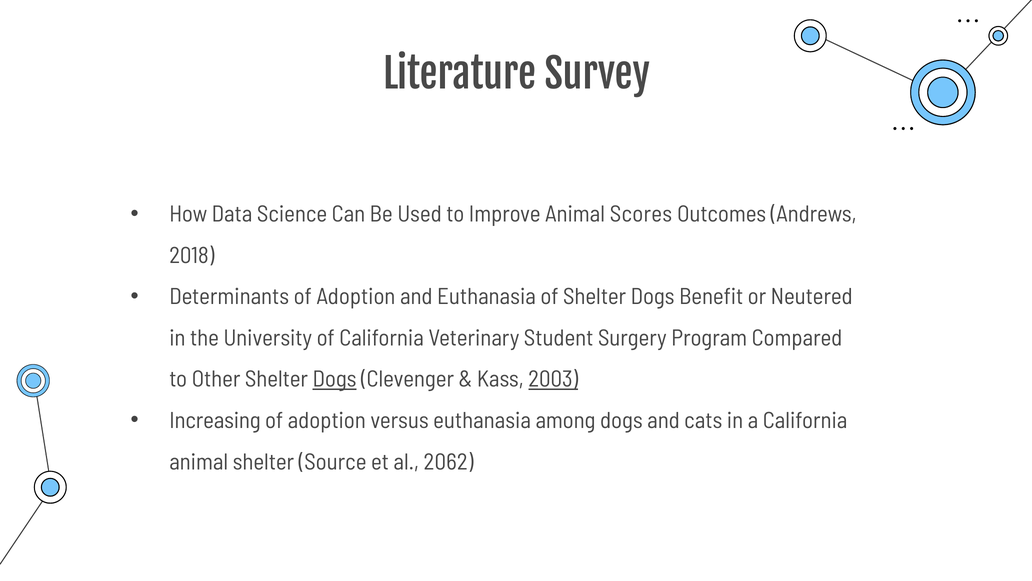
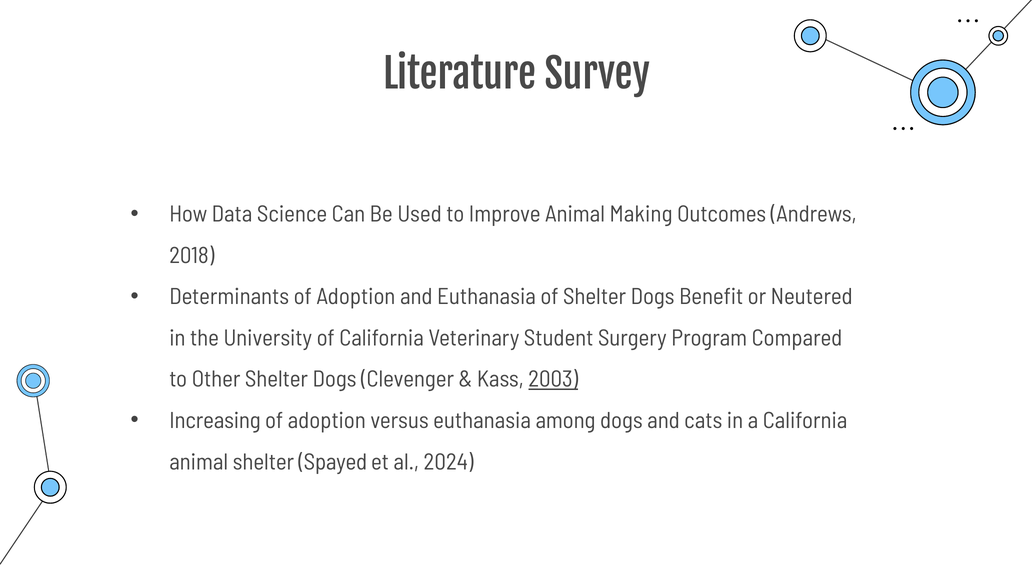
Scores: Scores -> Making
Dogs at (335, 379) underline: present -> none
Source: Source -> Spayed
2062: 2062 -> 2024
